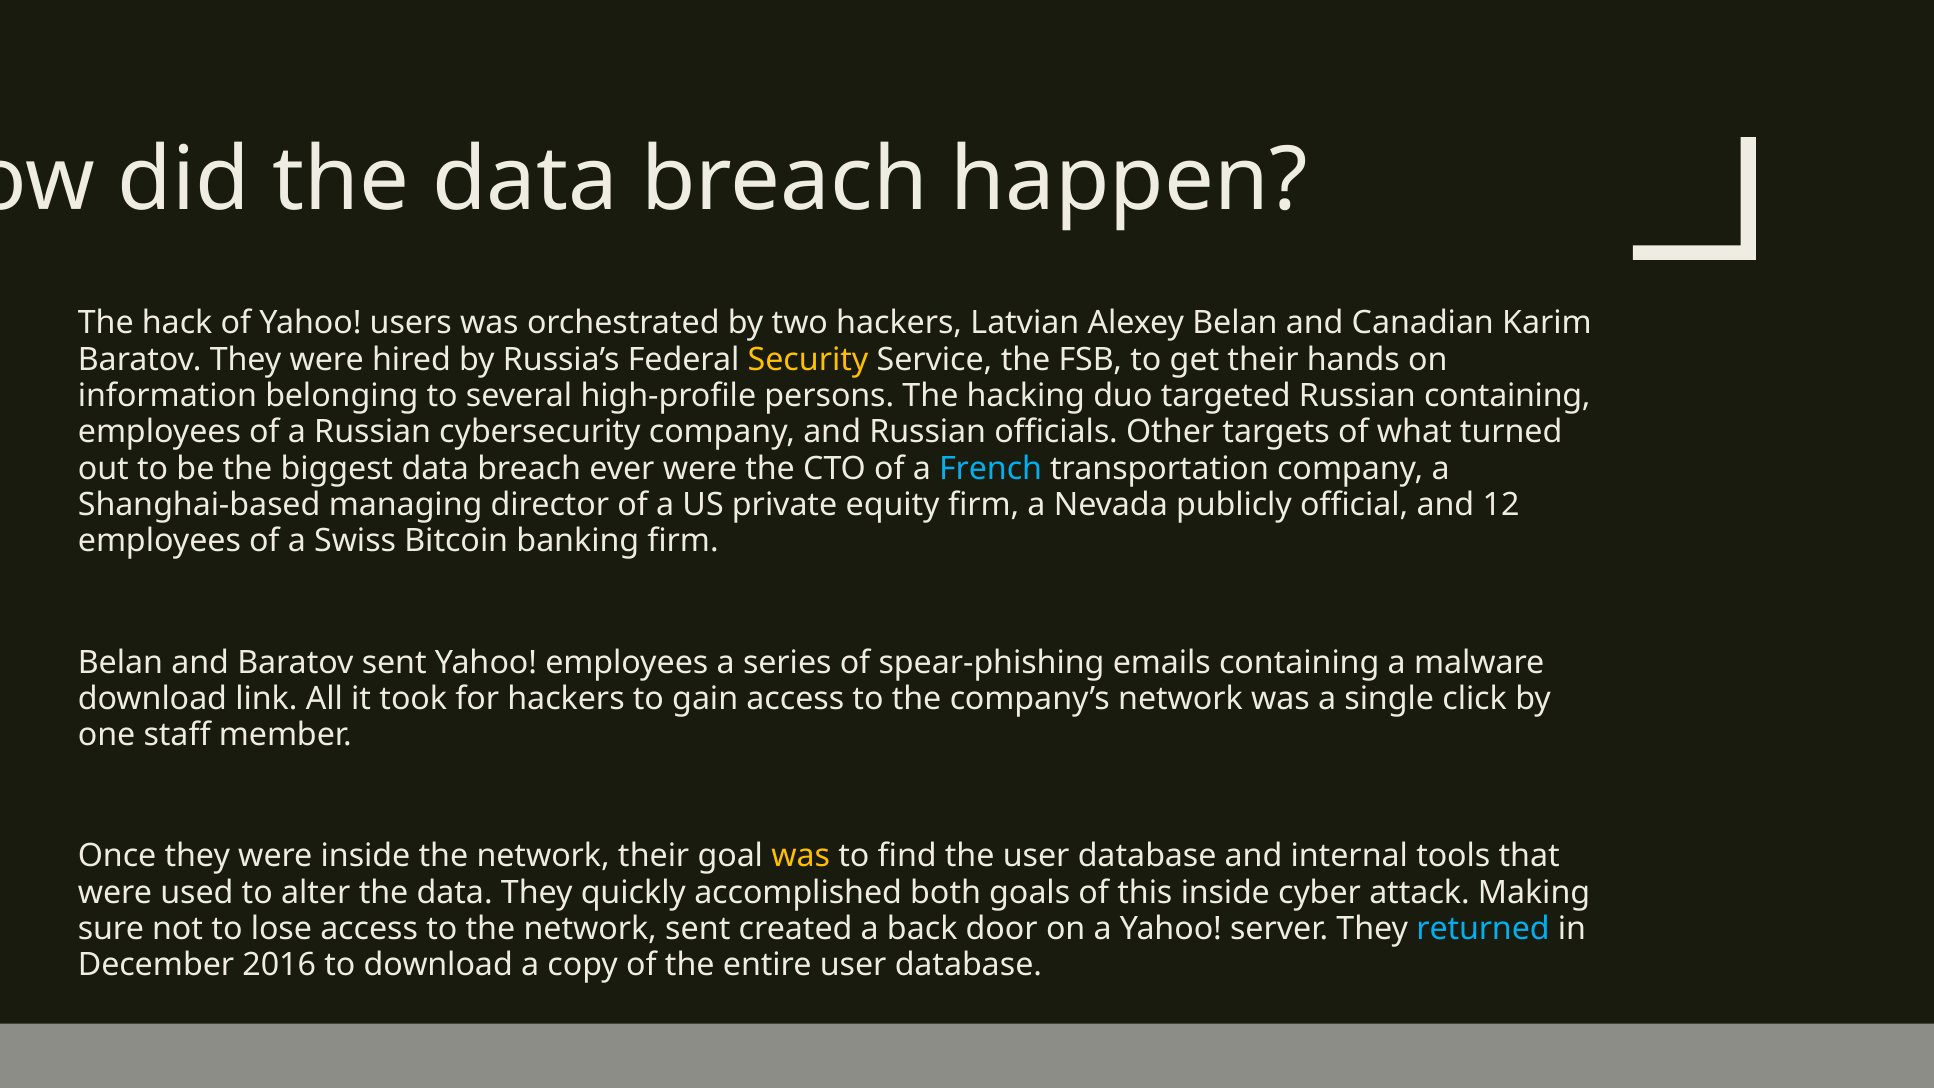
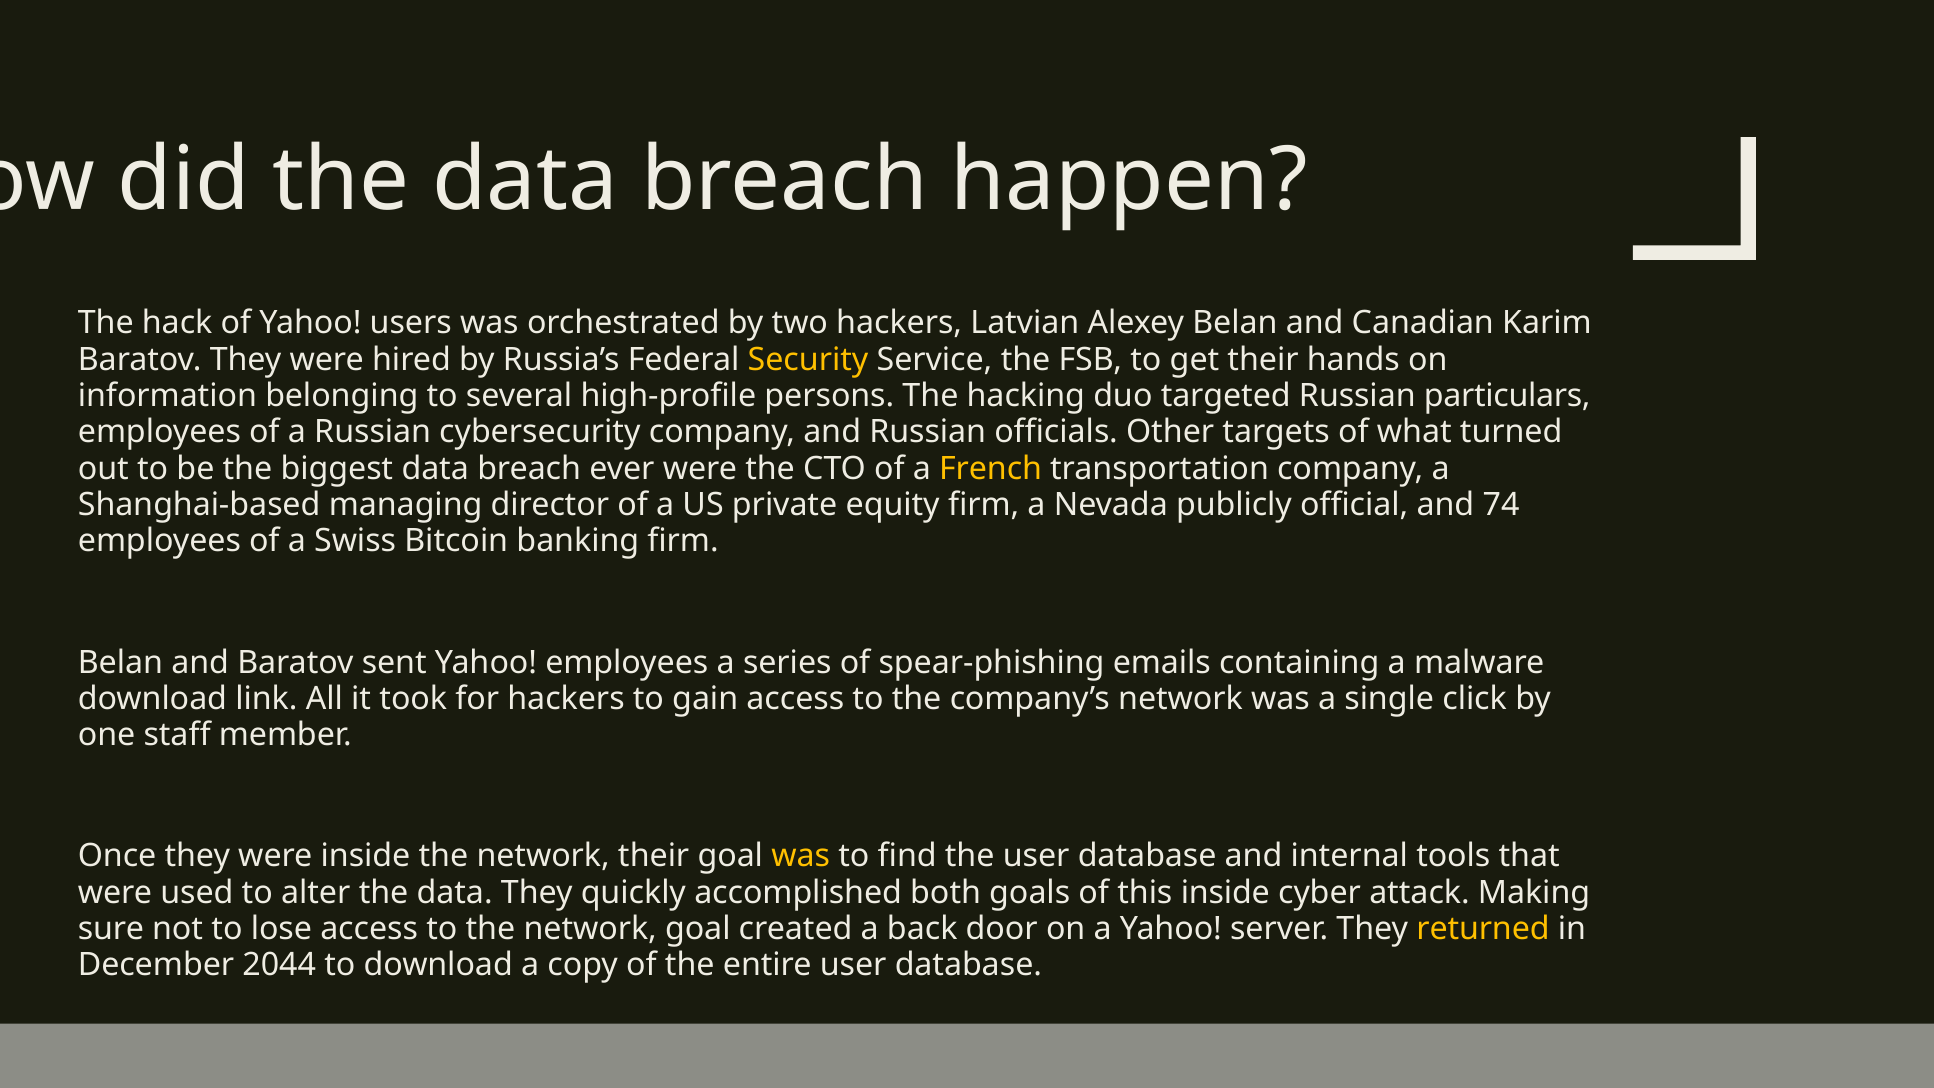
Russian containing: containing -> particulars
French colour: light blue -> yellow
12: 12 -> 74
network sent: sent -> goal
returned colour: light blue -> yellow
2016: 2016 -> 2044
